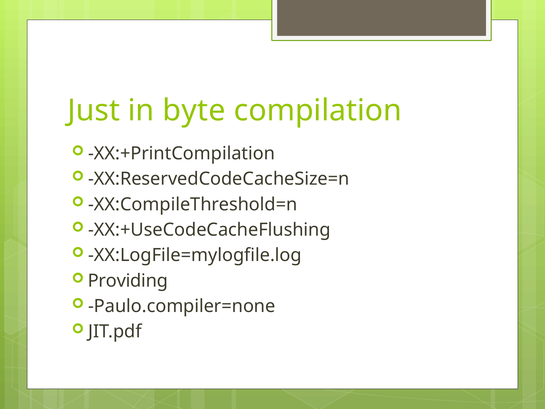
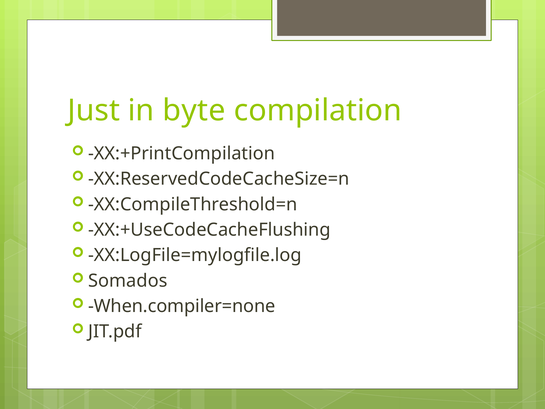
Providing: Providing -> Somados
Paulo.compiler=none: Paulo.compiler=none -> When.compiler=none
